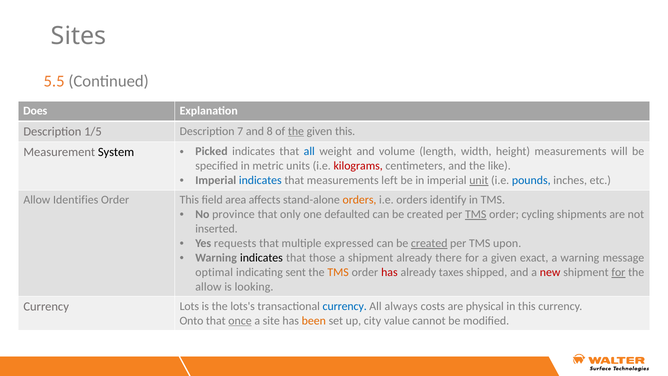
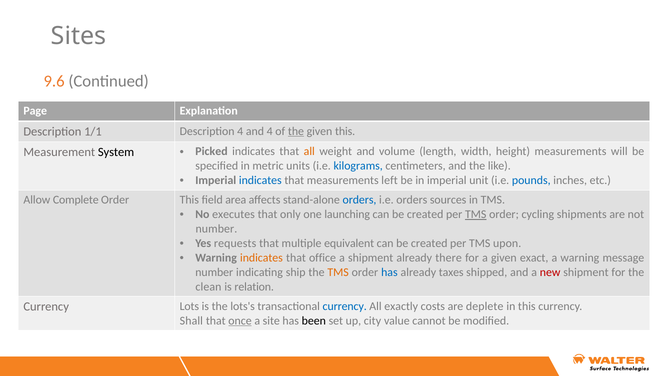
5.5: 5.5 -> 9.6
Does: Does -> Page
1/5: 1/5 -> 1/1
Description 7: 7 -> 4
and 8: 8 -> 4
all at (309, 151) colour: blue -> orange
kilograms colour: red -> blue
unit underline: present -> none
Identifies: Identifies -> Complete
orders at (360, 200) colour: orange -> blue
identify: identify -> sources
province: province -> executes
defaulted: defaulted -> launching
inserted at (216, 229): inserted -> number
expressed: expressed -> equivalent
created at (429, 243) underline: present -> none
indicates at (261, 258) colour: black -> orange
those: those -> office
optimal at (214, 272): optimal -> number
sent: sent -> ship
has at (389, 272) colour: red -> blue
for at (618, 272) underline: present -> none
allow at (208, 287): allow -> clean
looking: looking -> relation
always: always -> exactly
physical: physical -> deplete
Onto: Onto -> Shall
been colour: orange -> black
